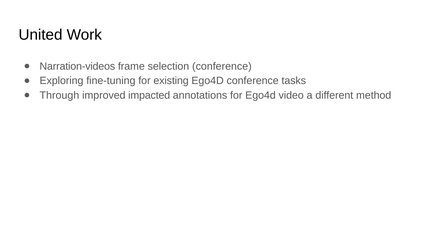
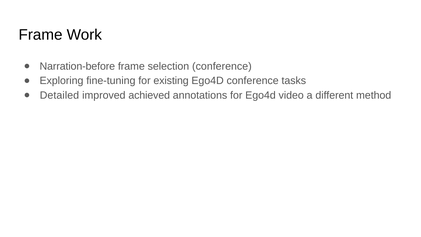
United at (41, 35): United -> Frame
Narration-videos: Narration-videos -> Narration-before
Through: Through -> Detailed
impacted: impacted -> achieved
